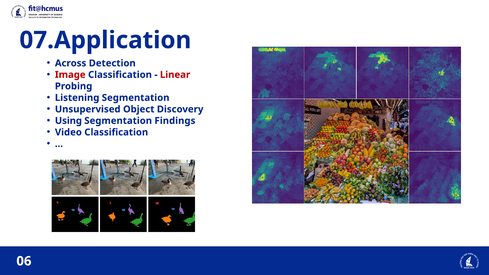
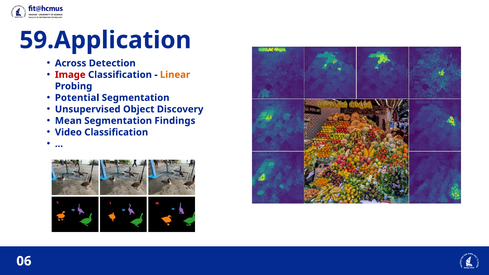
07.Application: 07.Application -> 59.Application
Linear colour: red -> orange
Listening: Listening -> Potential
Using: Using -> Mean
